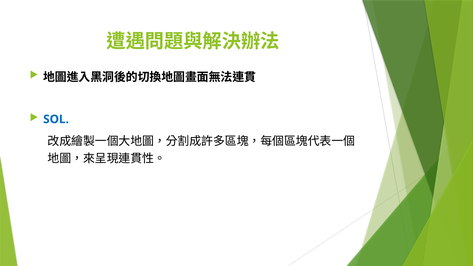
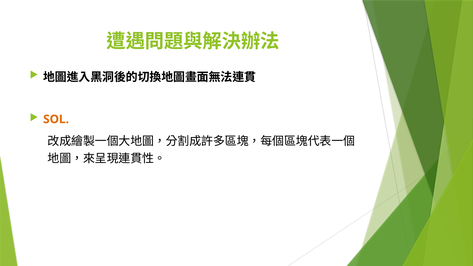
SOL colour: blue -> orange
